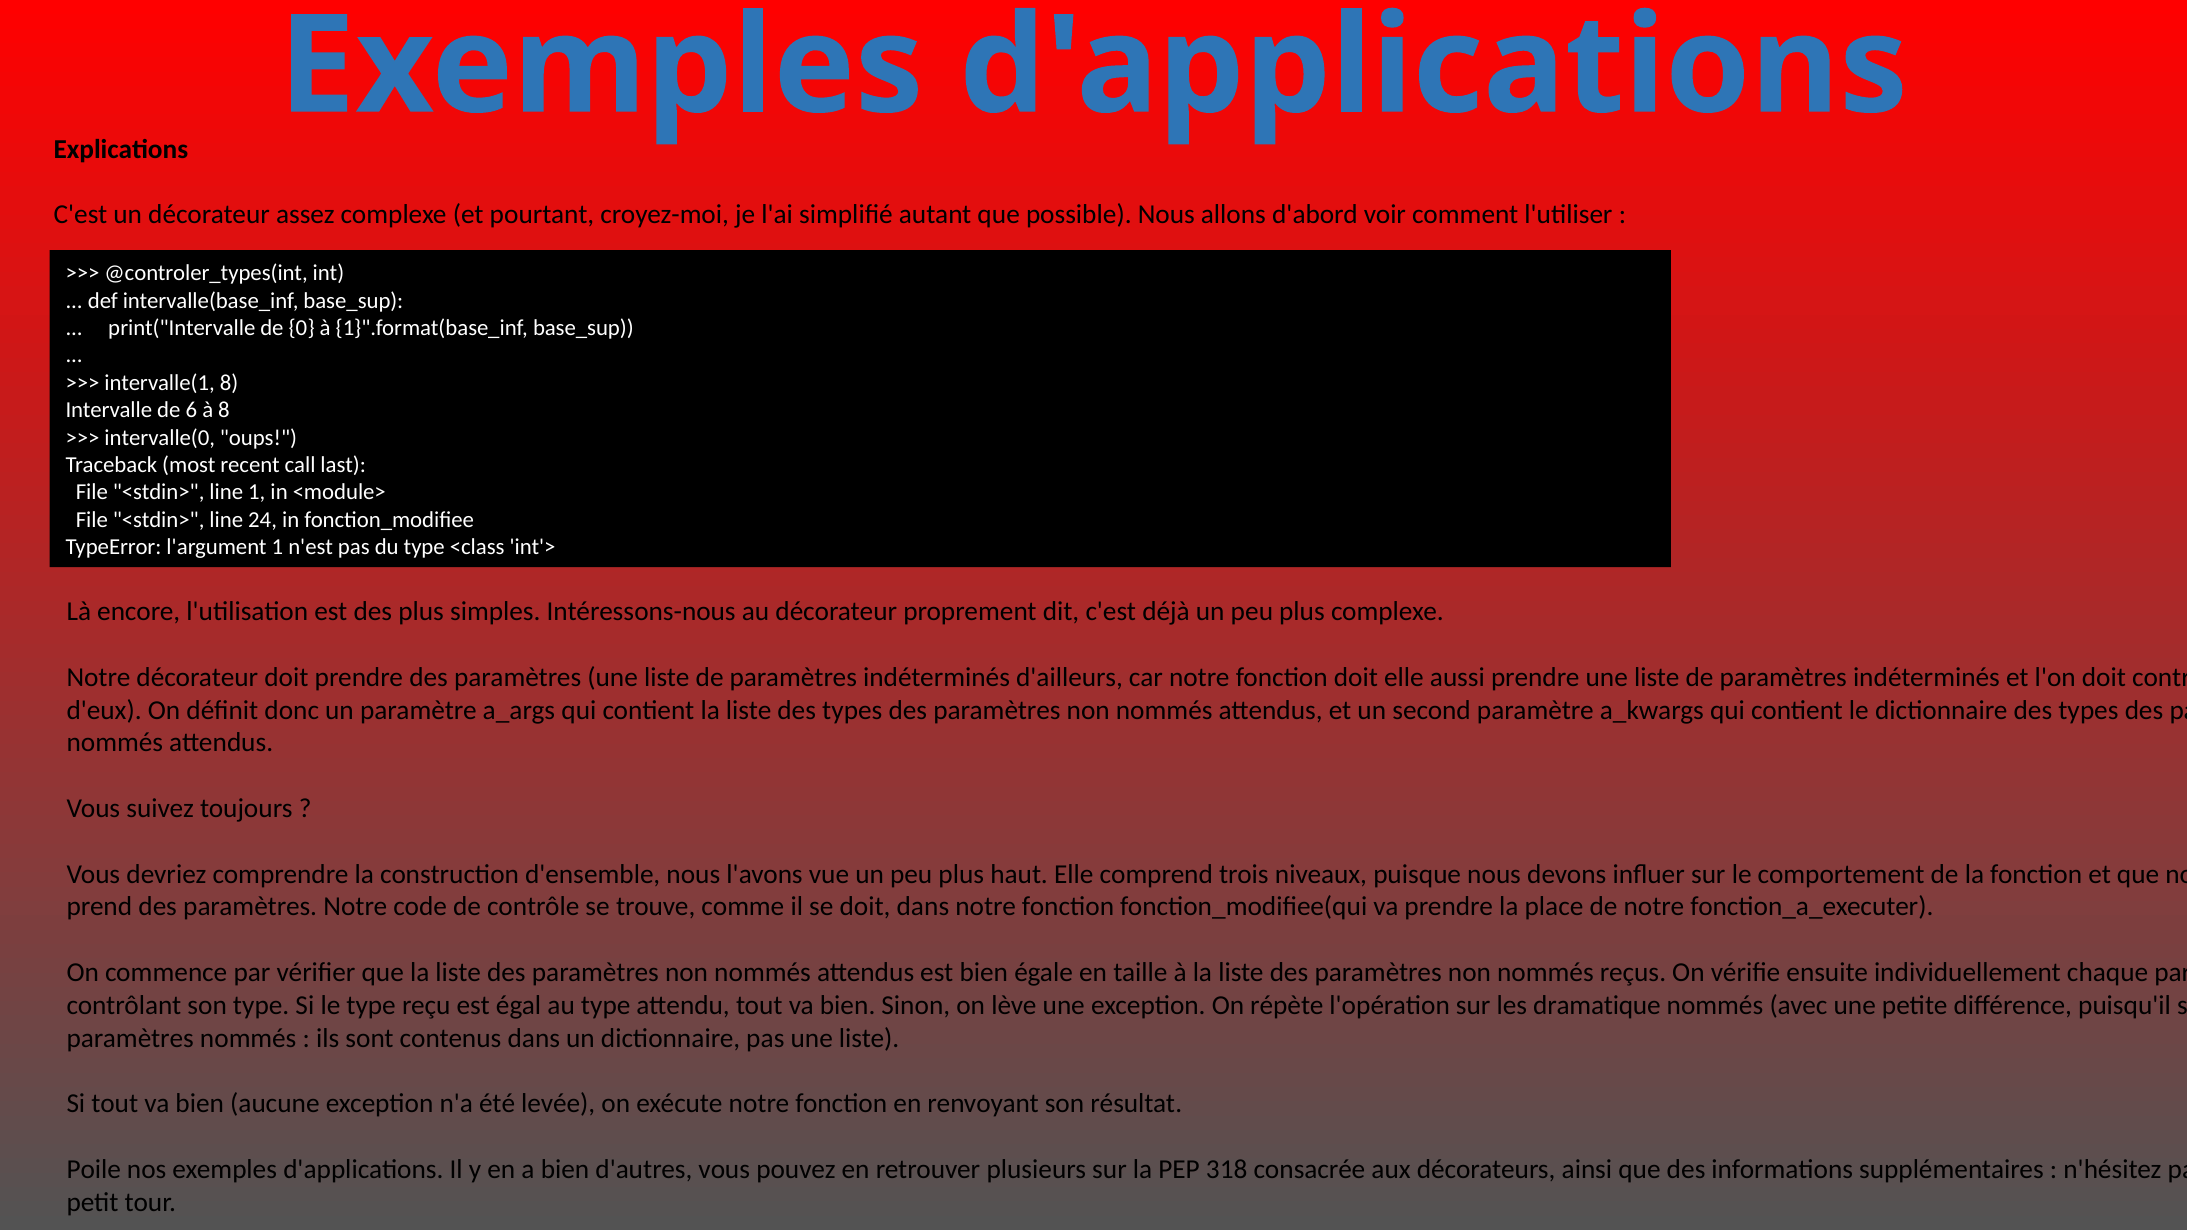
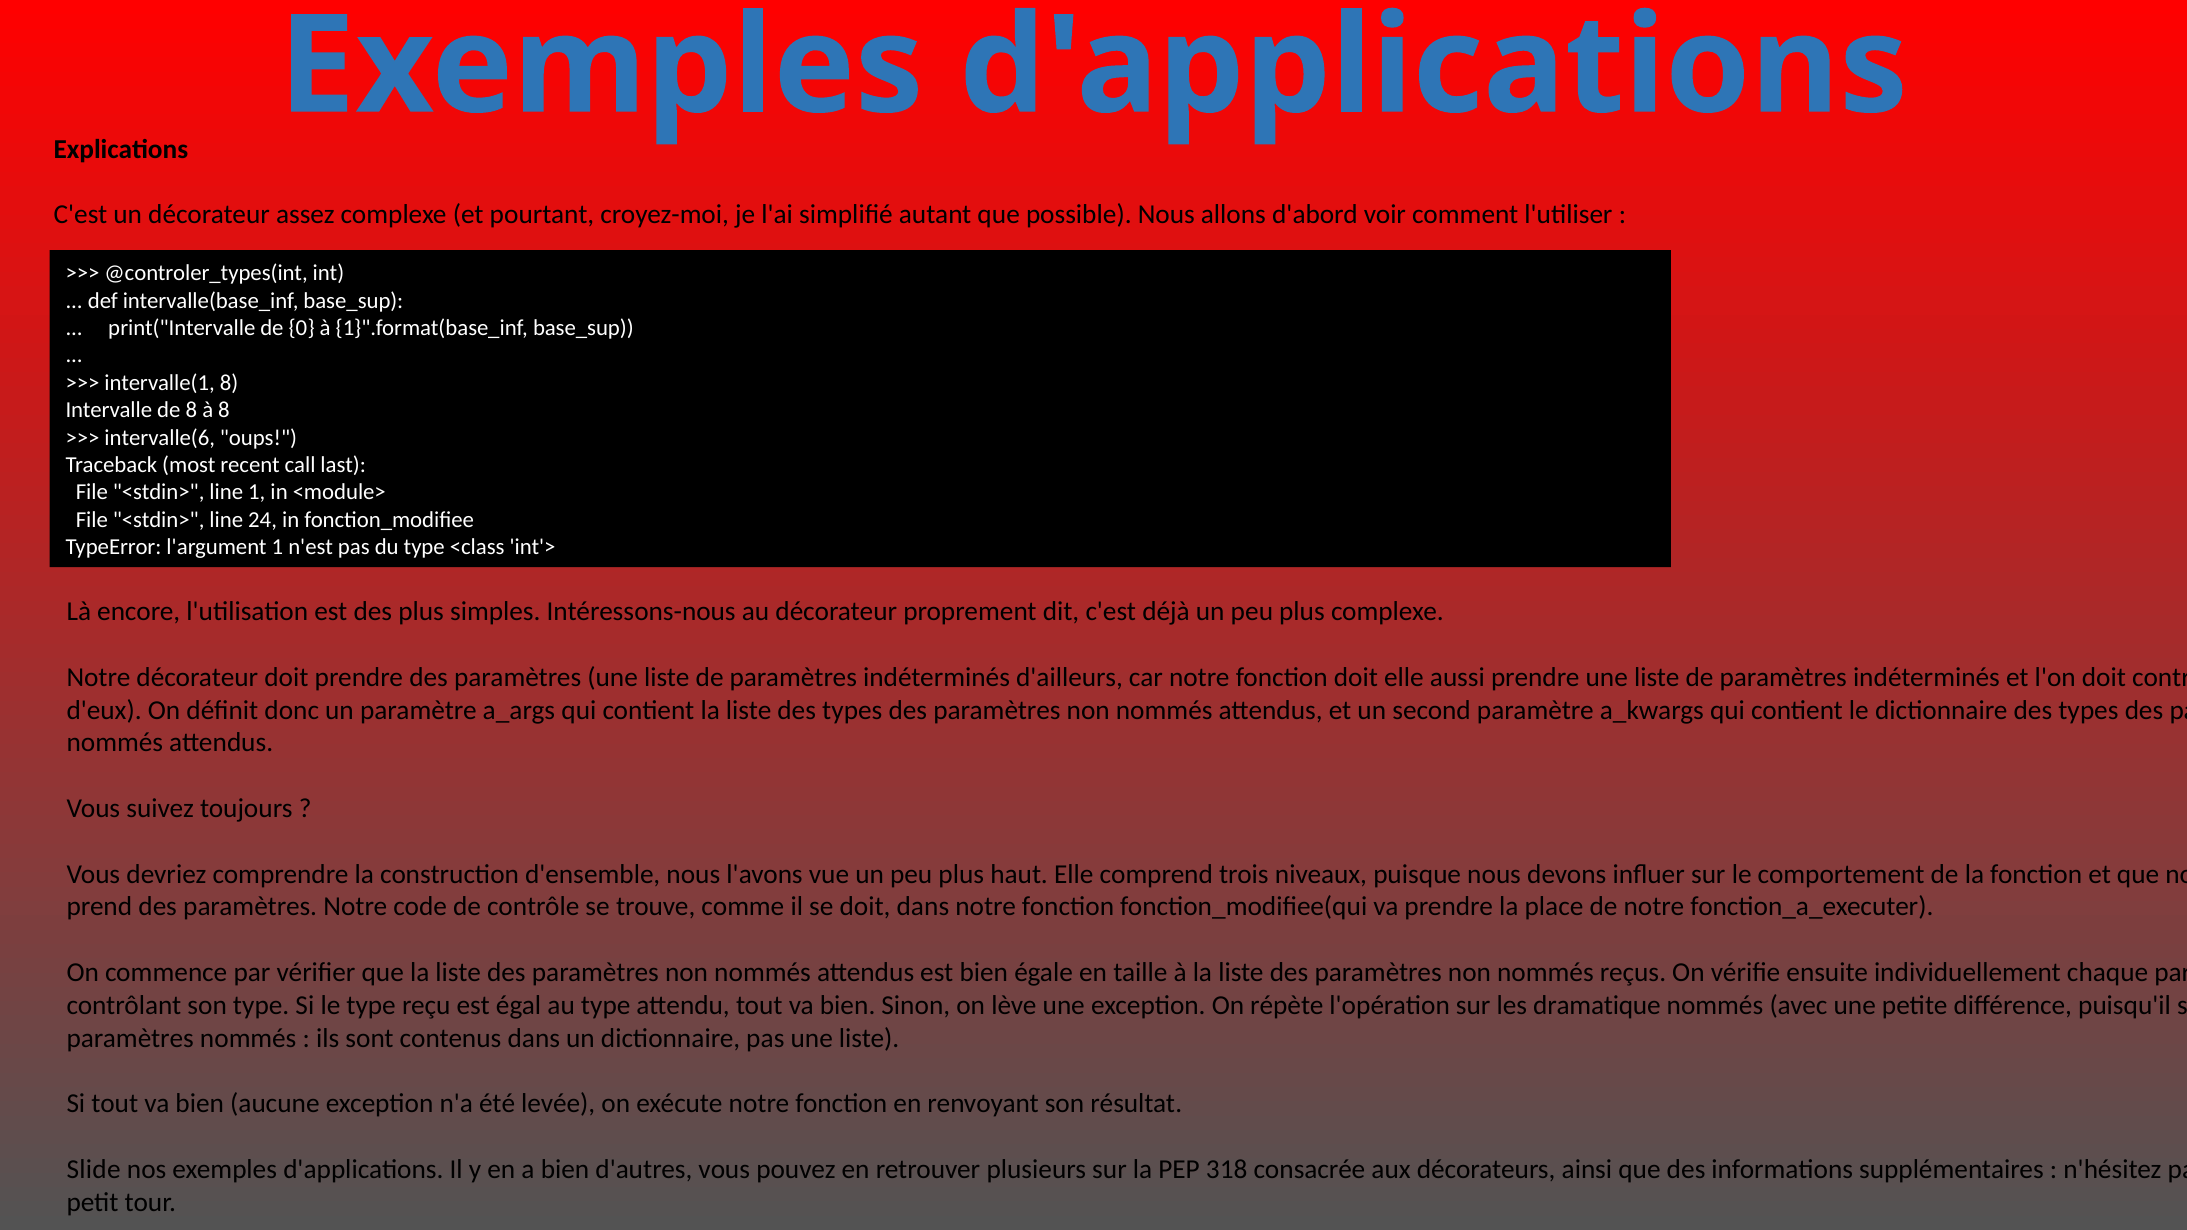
de 6: 6 -> 8
intervalle(0: intervalle(0 -> intervalle(6
Poile: Poile -> Slide
